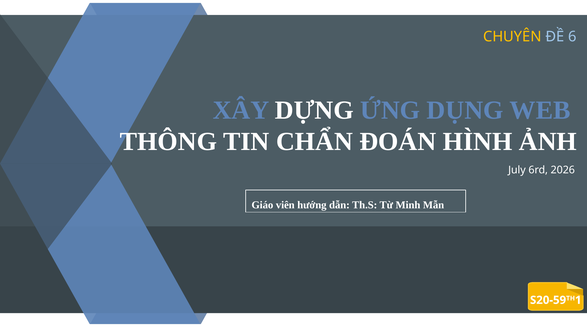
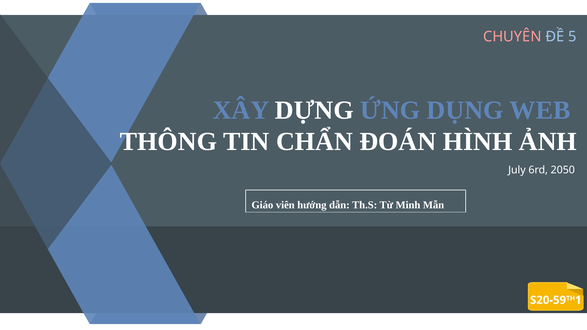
CHUYÊN colour: yellow -> pink
6: 6 -> 5
2026: 2026 -> 2050
